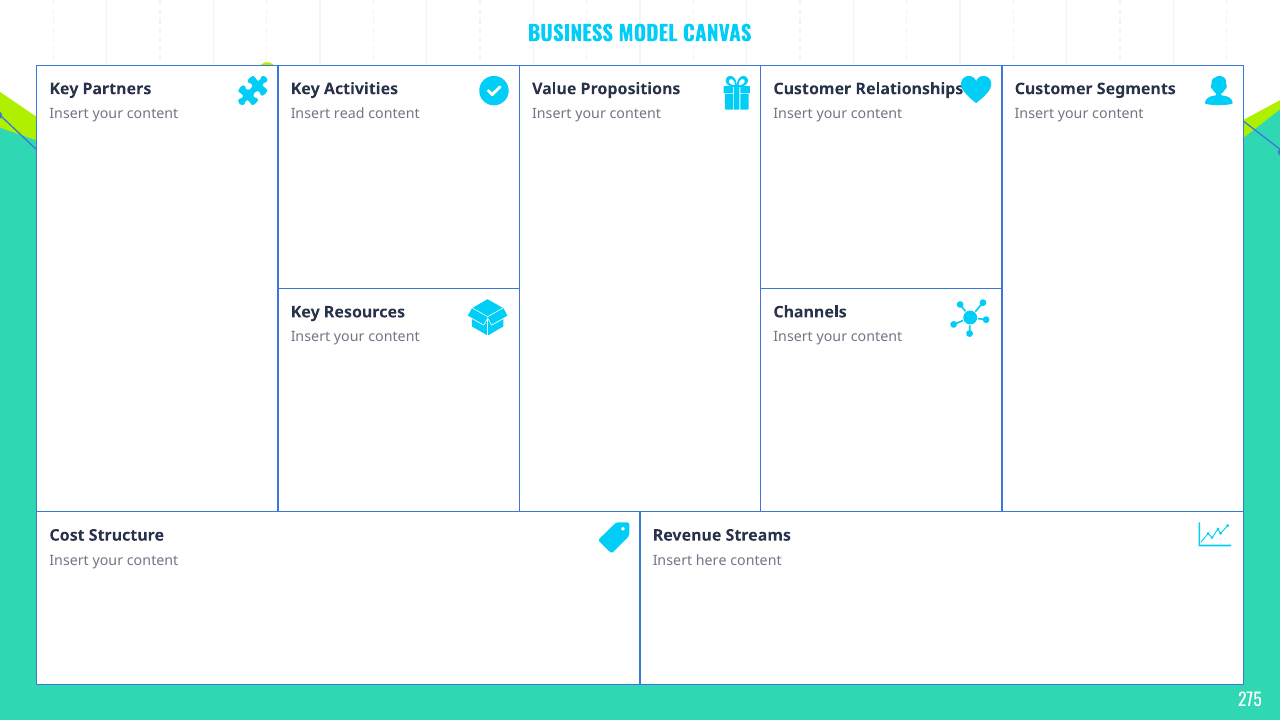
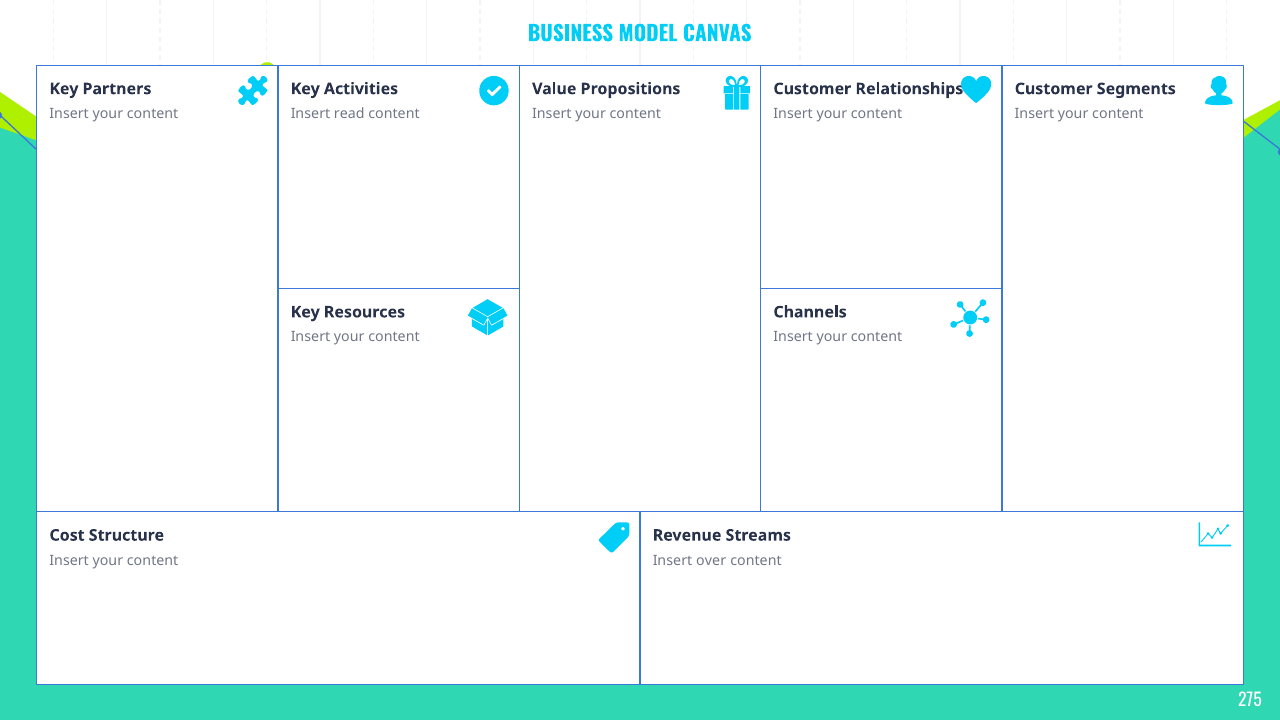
here: here -> over
